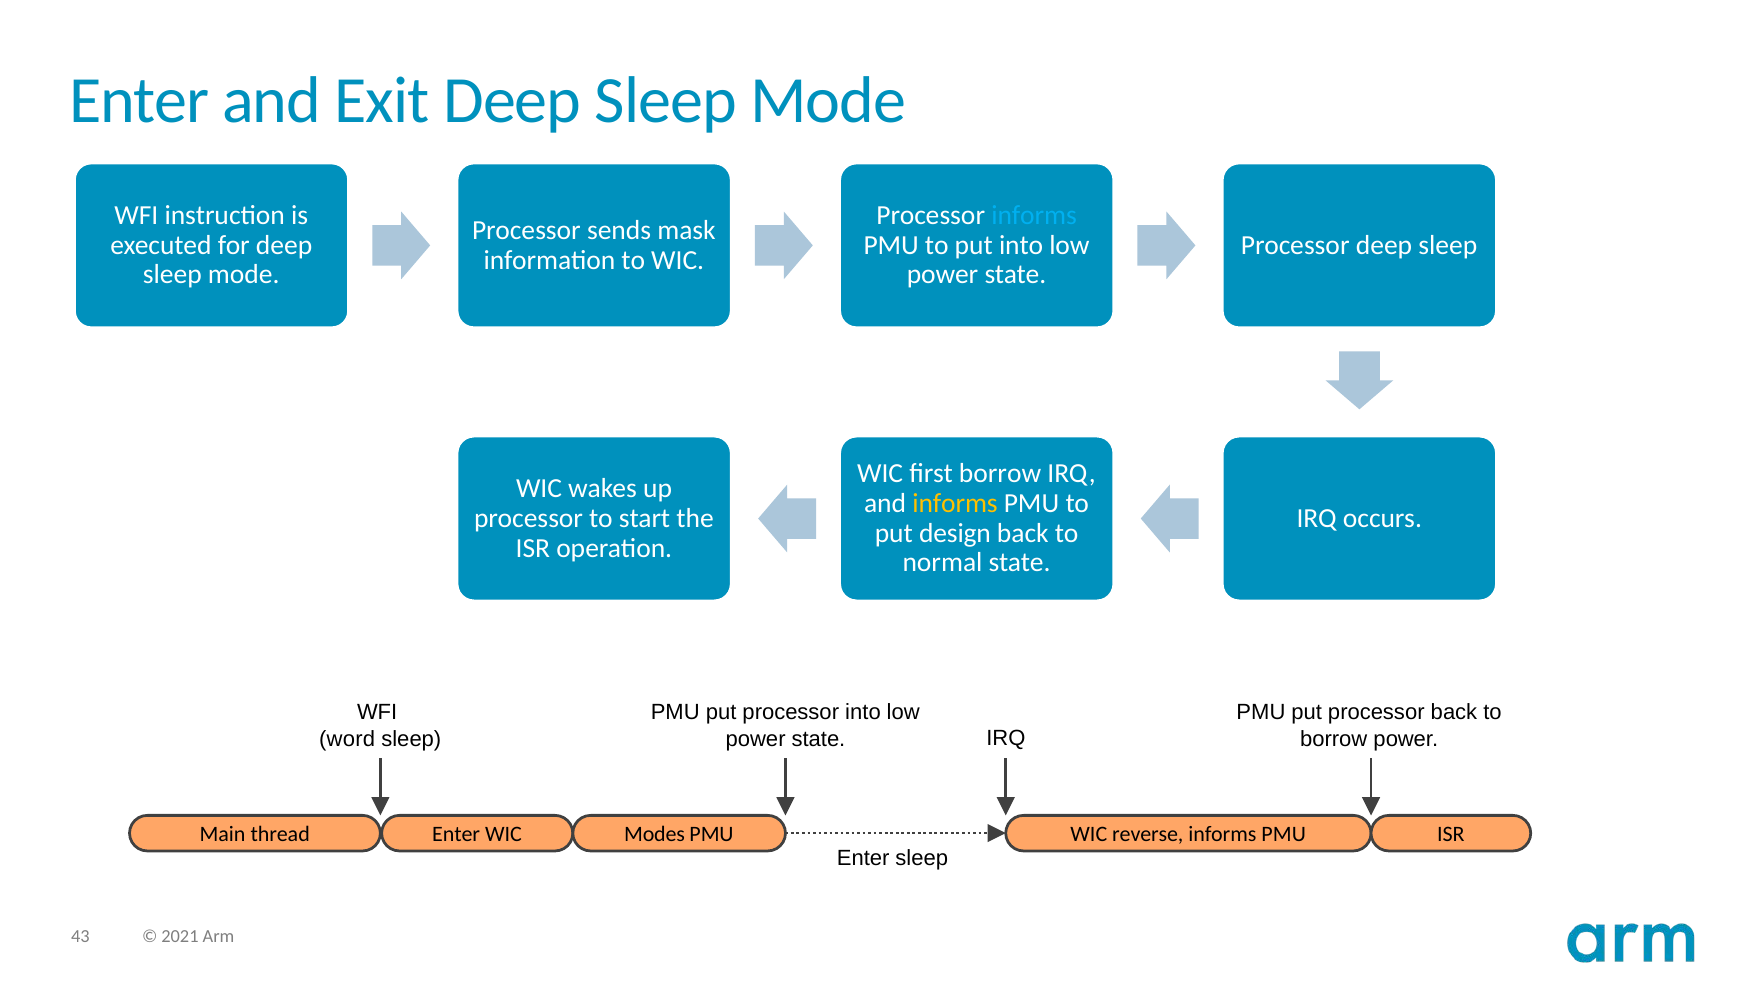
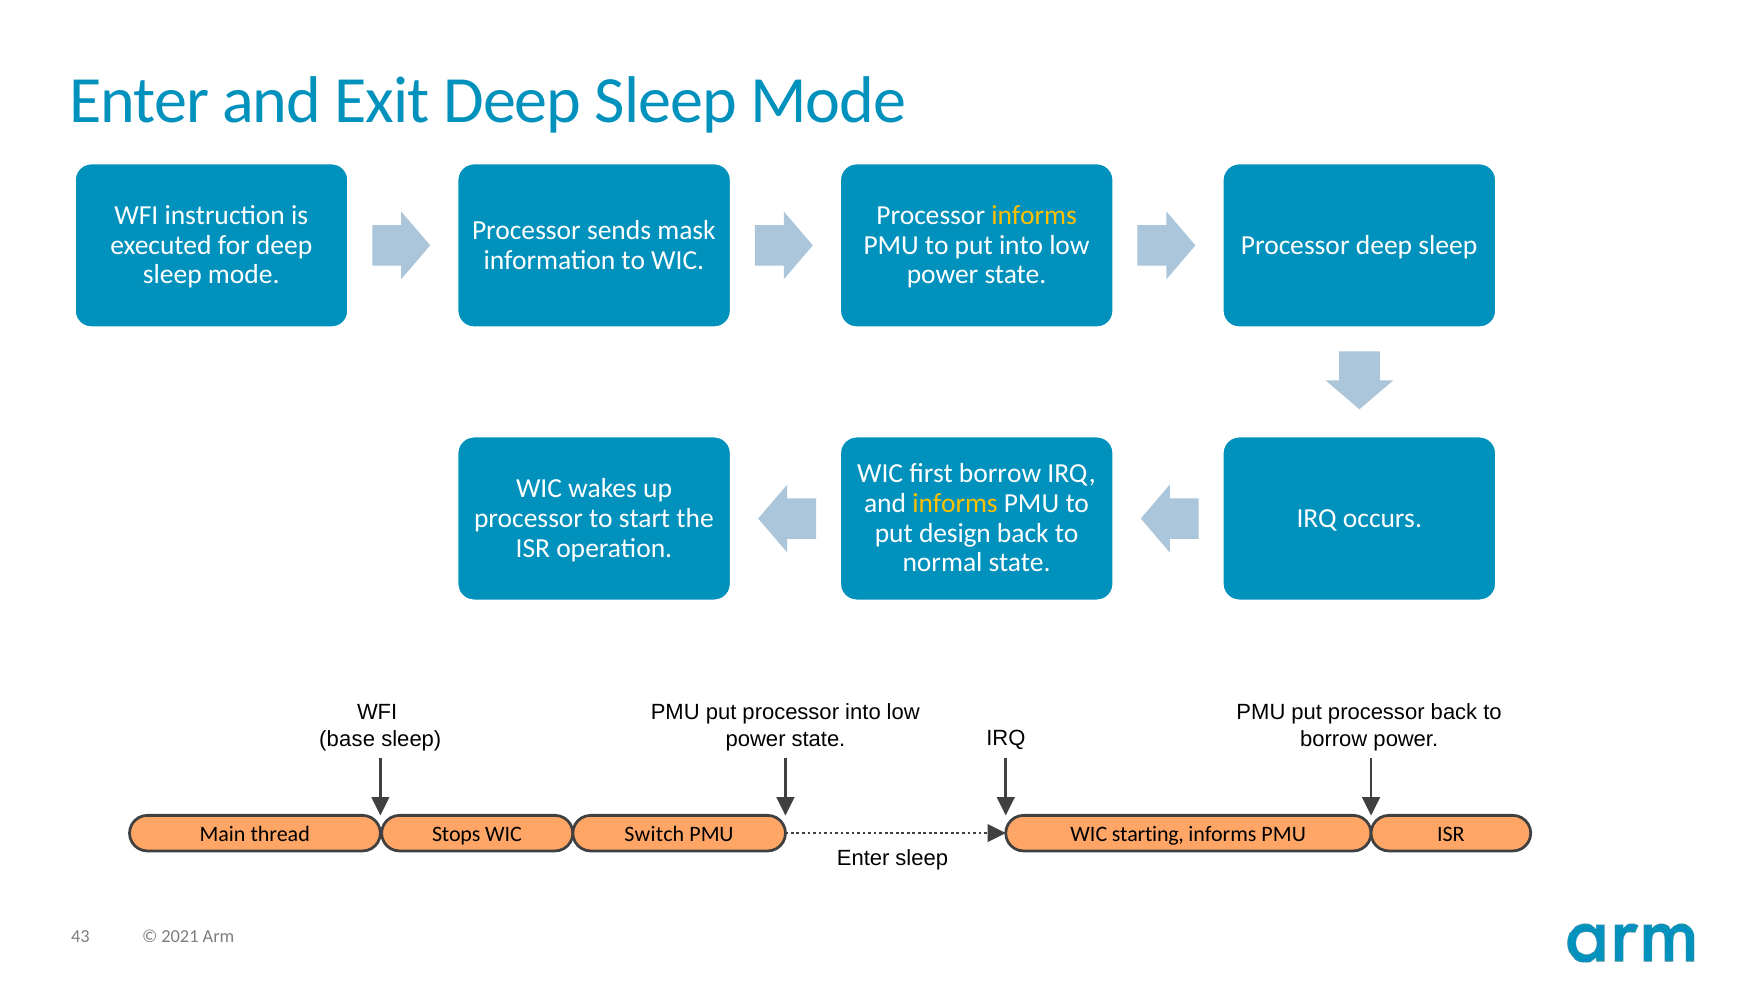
informs at (1034, 216) colour: light blue -> yellow
word: word -> base
thread Enter: Enter -> Stops
Modes: Modes -> Switch
reverse: reverse -> starting
